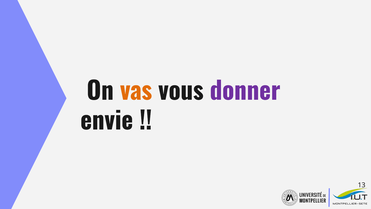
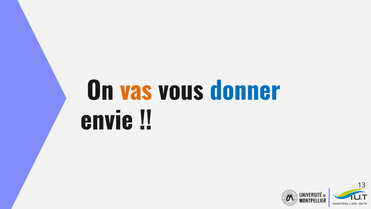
donner colour: purple -> blue
